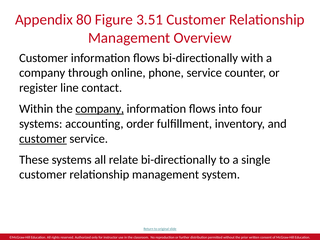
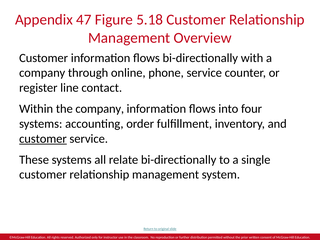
80: 80 -> 47
3.51: 3.51 -> 5.18
company at (100, 109) underline: present -> none
